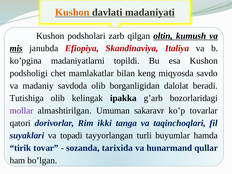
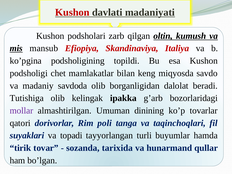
Kushon at (72, 12) colour: orange -> red
janubda: janubda -> mansub
madaniyatlarni: madaniyatlarni -> podsholigining
sakaravr: sakaravr -> dinining
ikki: ikki -> poli
